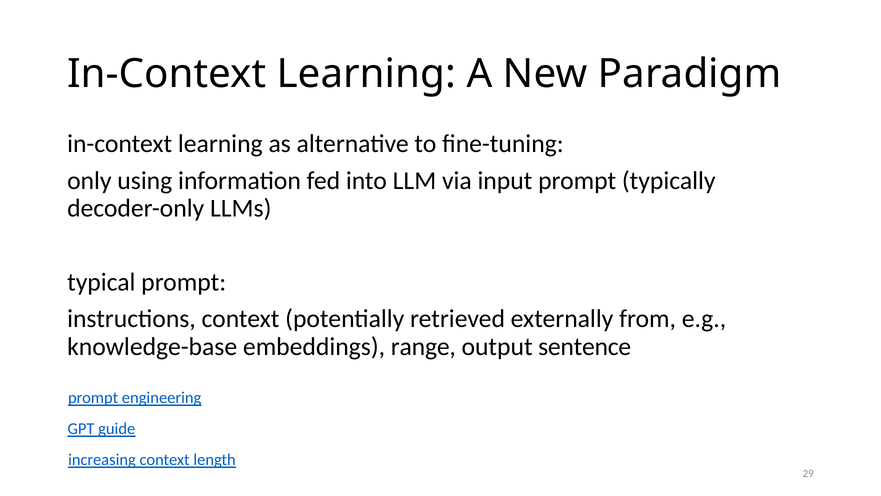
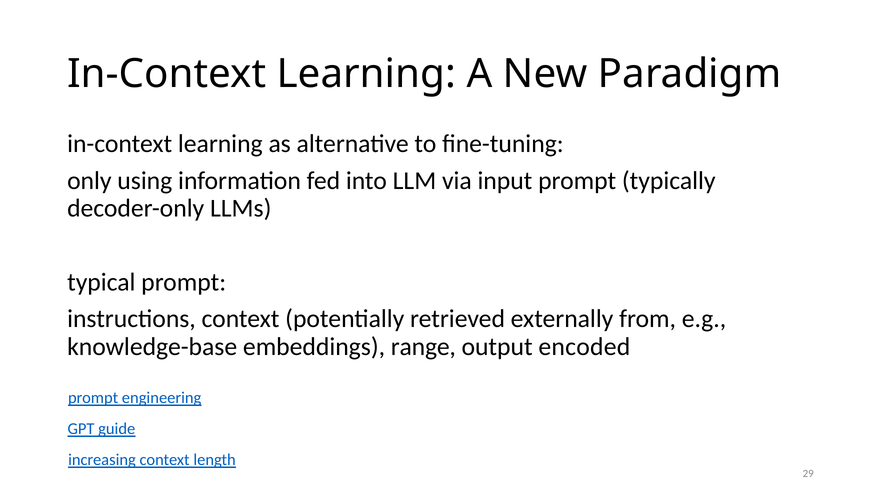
sentence: sentence -> encoded
